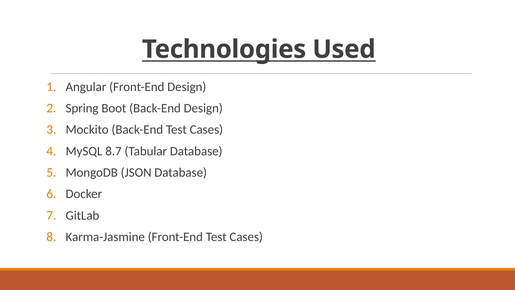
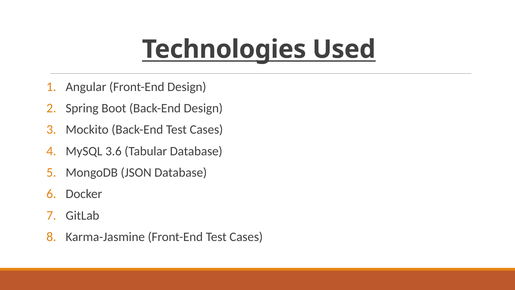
8.7: 8.7 -> 3.6
